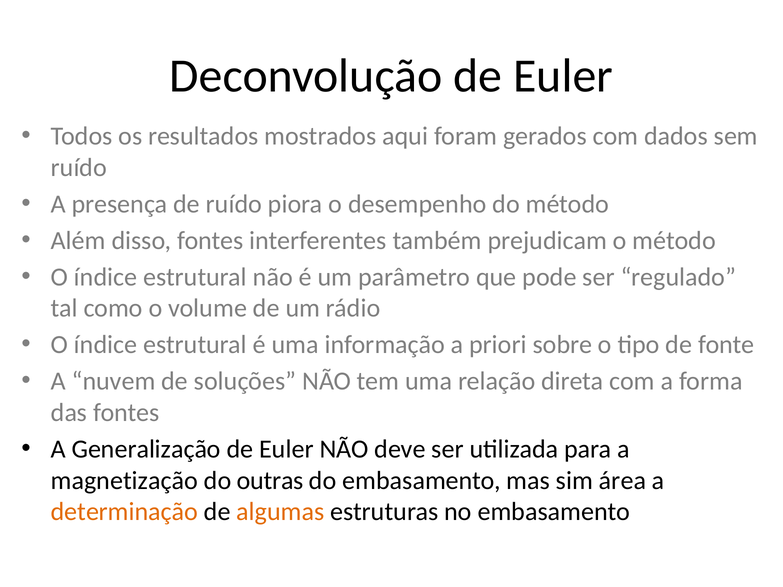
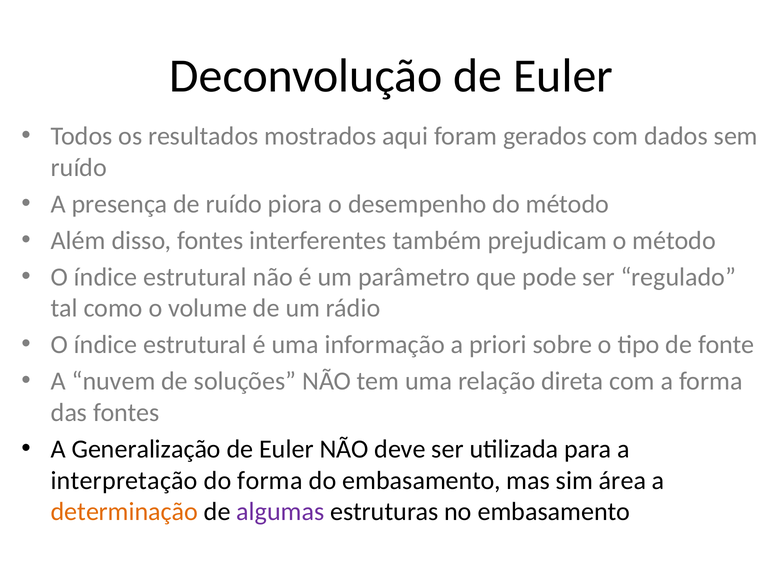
magnetização: magnetização -> interpretação
do outras: outras -> forma
algumas colour: orange -> purple
